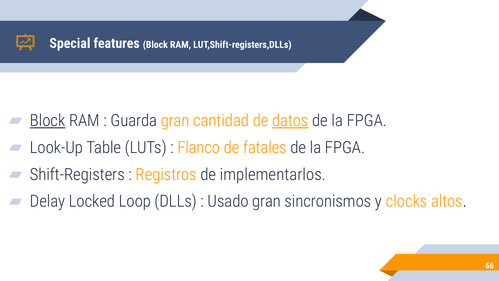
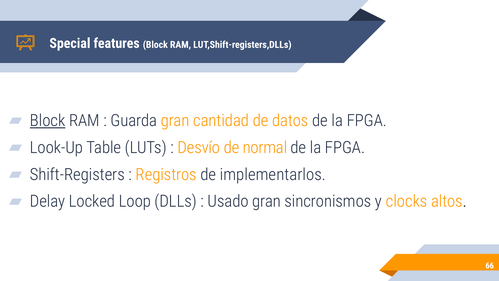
datos underline: present -> none
Flanco: Flanco -> Desvío
fatales: fatales -> normal
